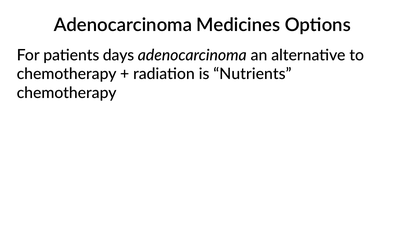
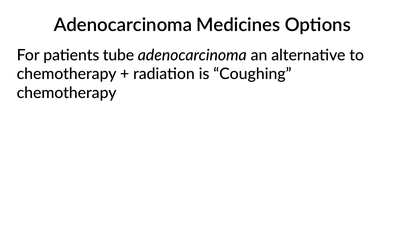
days: days -> tube
Nutrients: Nutrients -> Coughing
